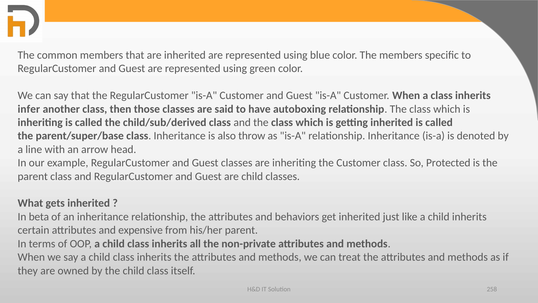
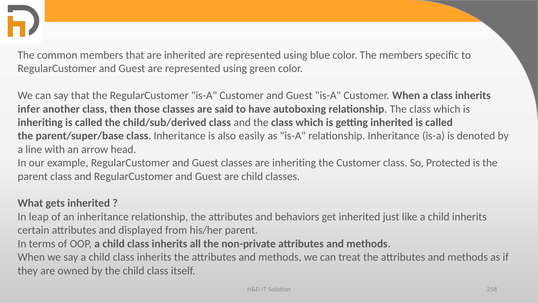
throw: throw -> easily
beta: beta -> leap
expensive: expensive -> displayed
